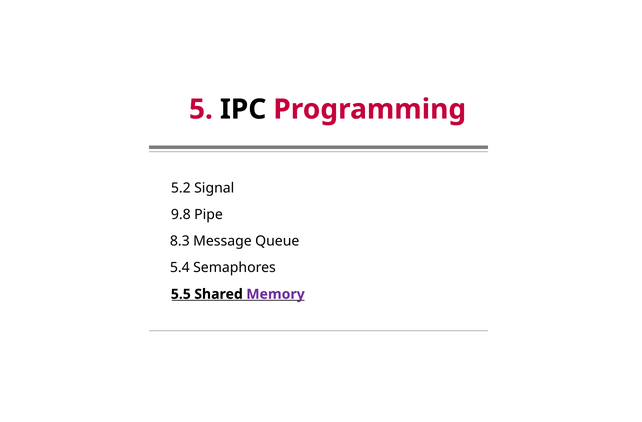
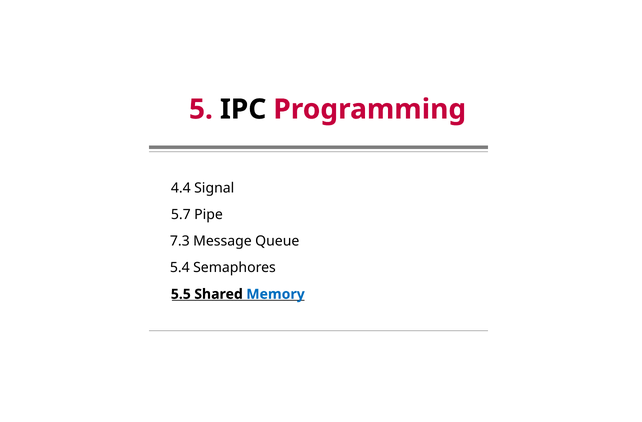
5.2: 5.2 -> 4.4
9.8: 9.8 -> 5.7
8.3: 8.3 -> 7.3
Memory colour: purple -> blue
